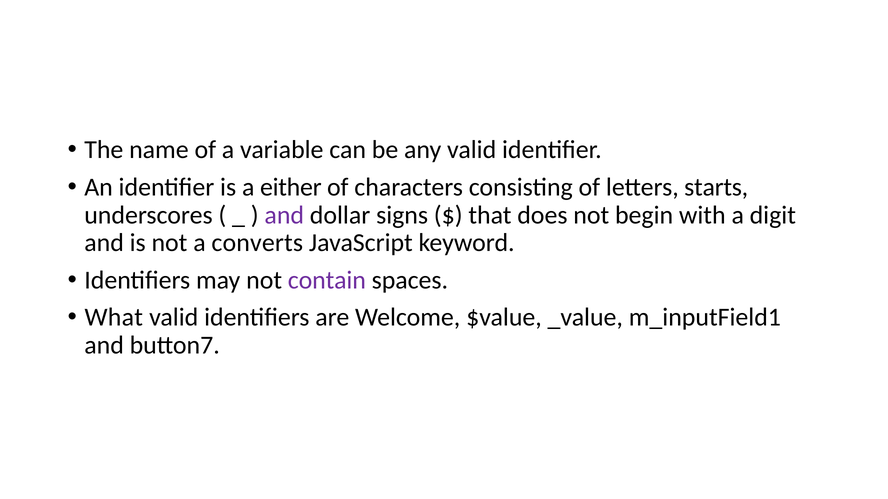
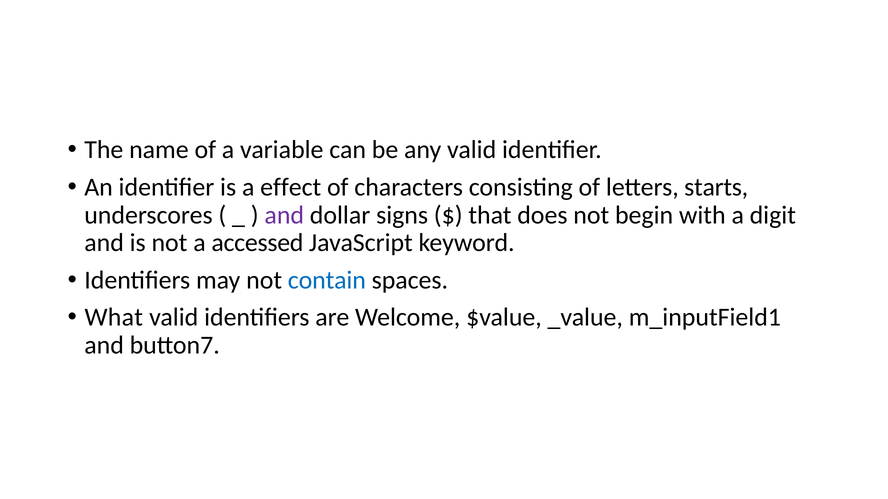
either: either -> effect
converts: converts -> accessed
contain colour: purple -> blue
